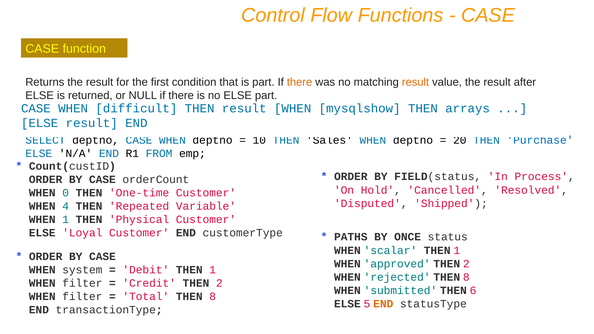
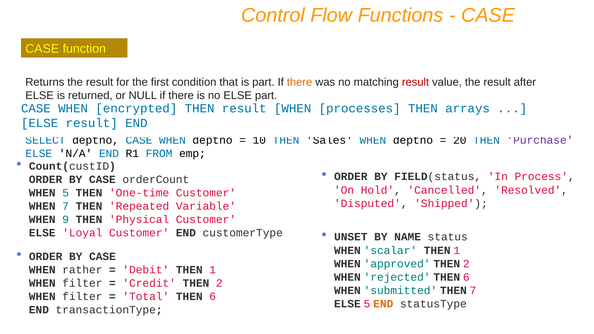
result at (415, 82) colour: orange -> red
difficult: difficult -> encrypted
mysqlshow: mysqlshow -> processes
Purchase colour: blue -> purple
WHEN 0: 0 -> 5
WHEN 4: 4 -> 7
WHEN 1: 1 -> 9
PATHS: PATHS -> UNSET
ONCE: ONCE -> NAME
system: system -> rather
rejected THEN 8: 8 -> 6
THEN 6: 6 -> 7
Total THEN 8: 8 -> 6
